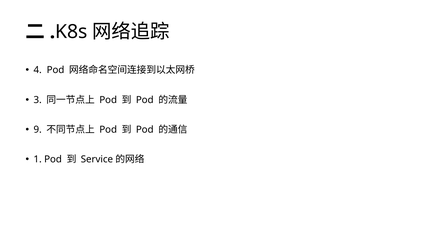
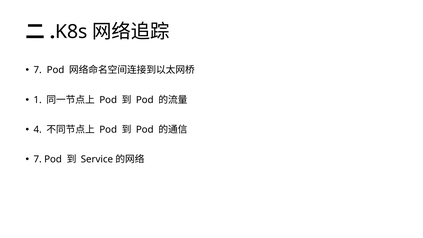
4 at (38, 70): 4 -> 7
3: 3 -> 1
9: 9 -> 4
1 at (38, 159): 1 -> 7
